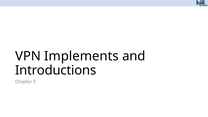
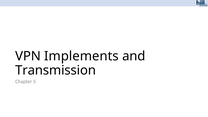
Introductions: Introductions -> Transmission
